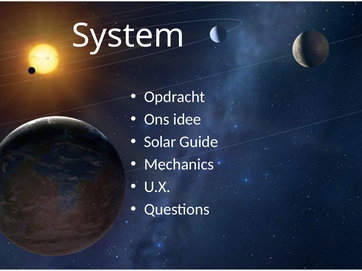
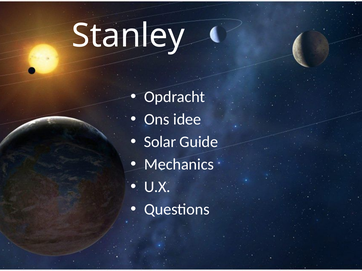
System: System -> Stanley
